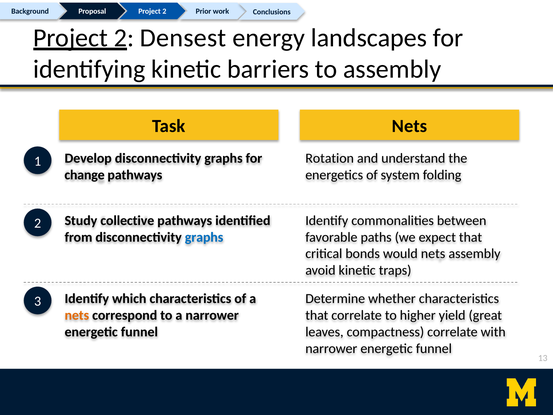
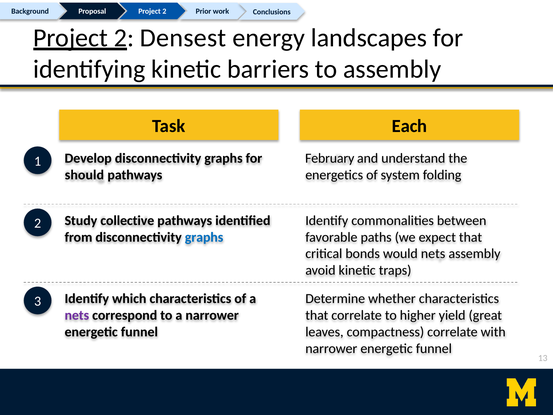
Task Nets: Nets -> Each
Rotation: Rotation -> February
change: change -> should
nets at (77, 315) colour: orange -> purple
